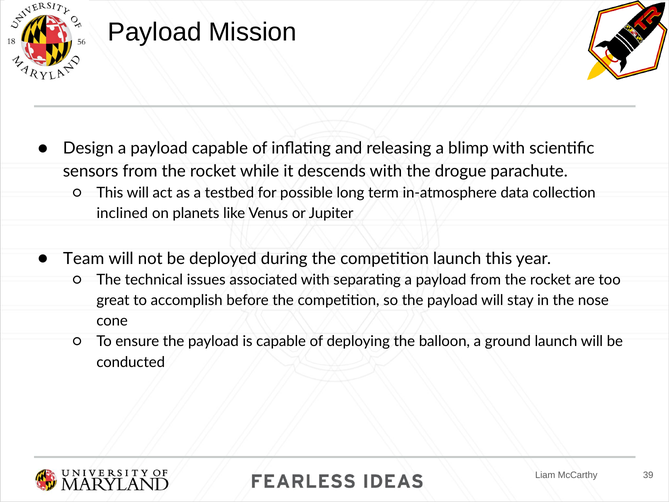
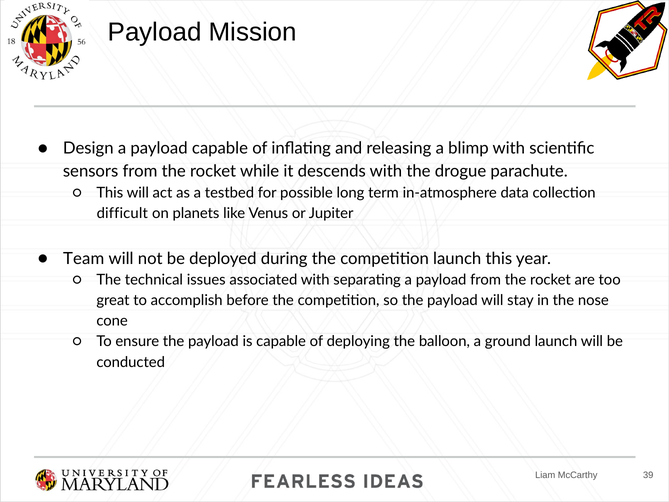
inclined: inclined -> difficult
